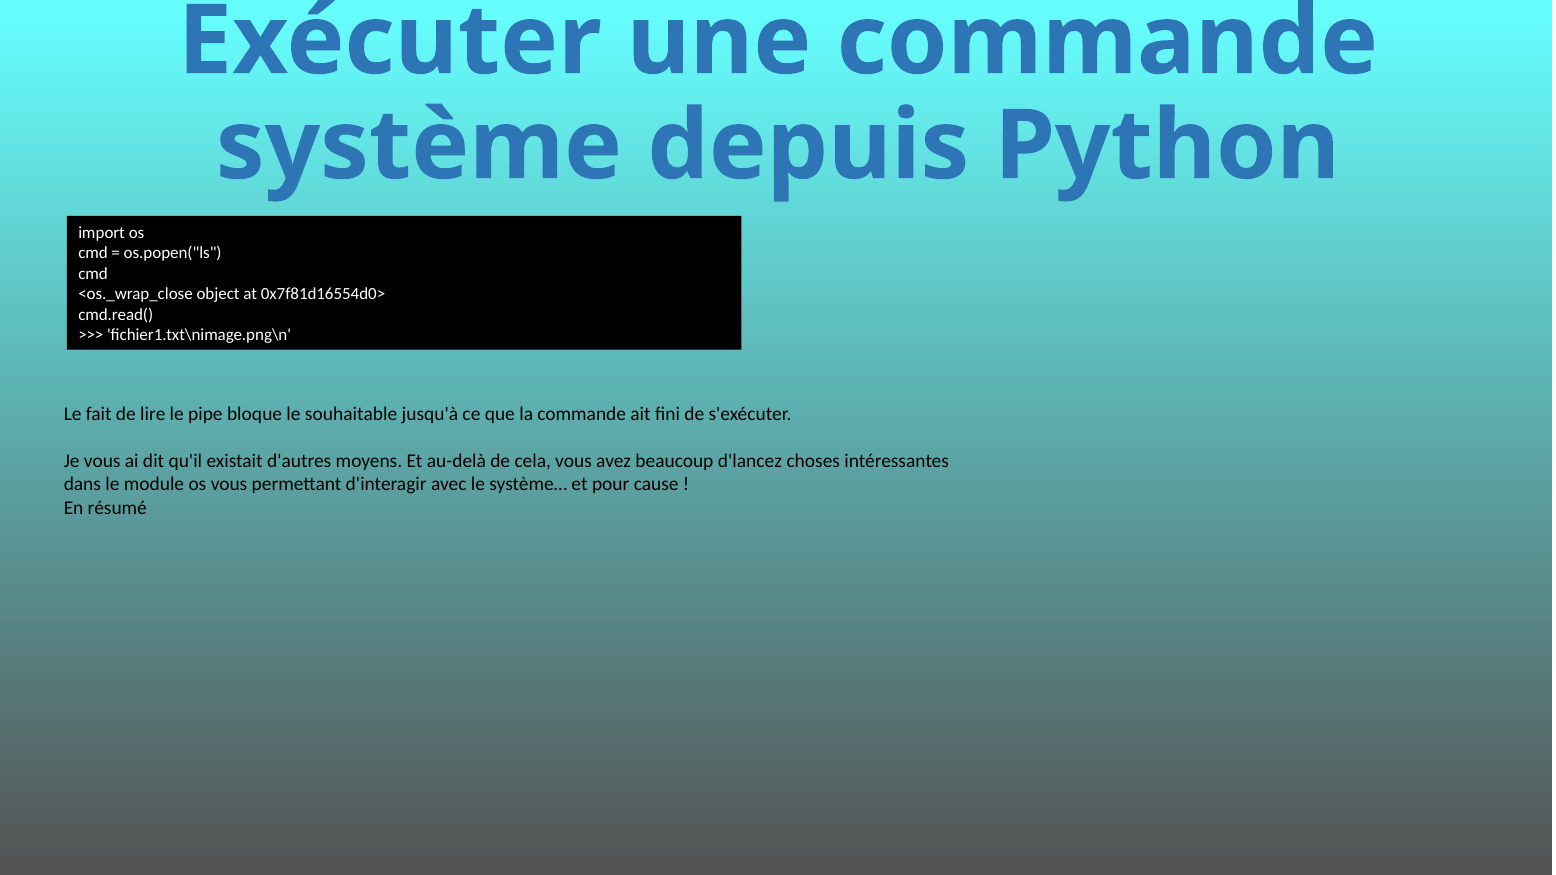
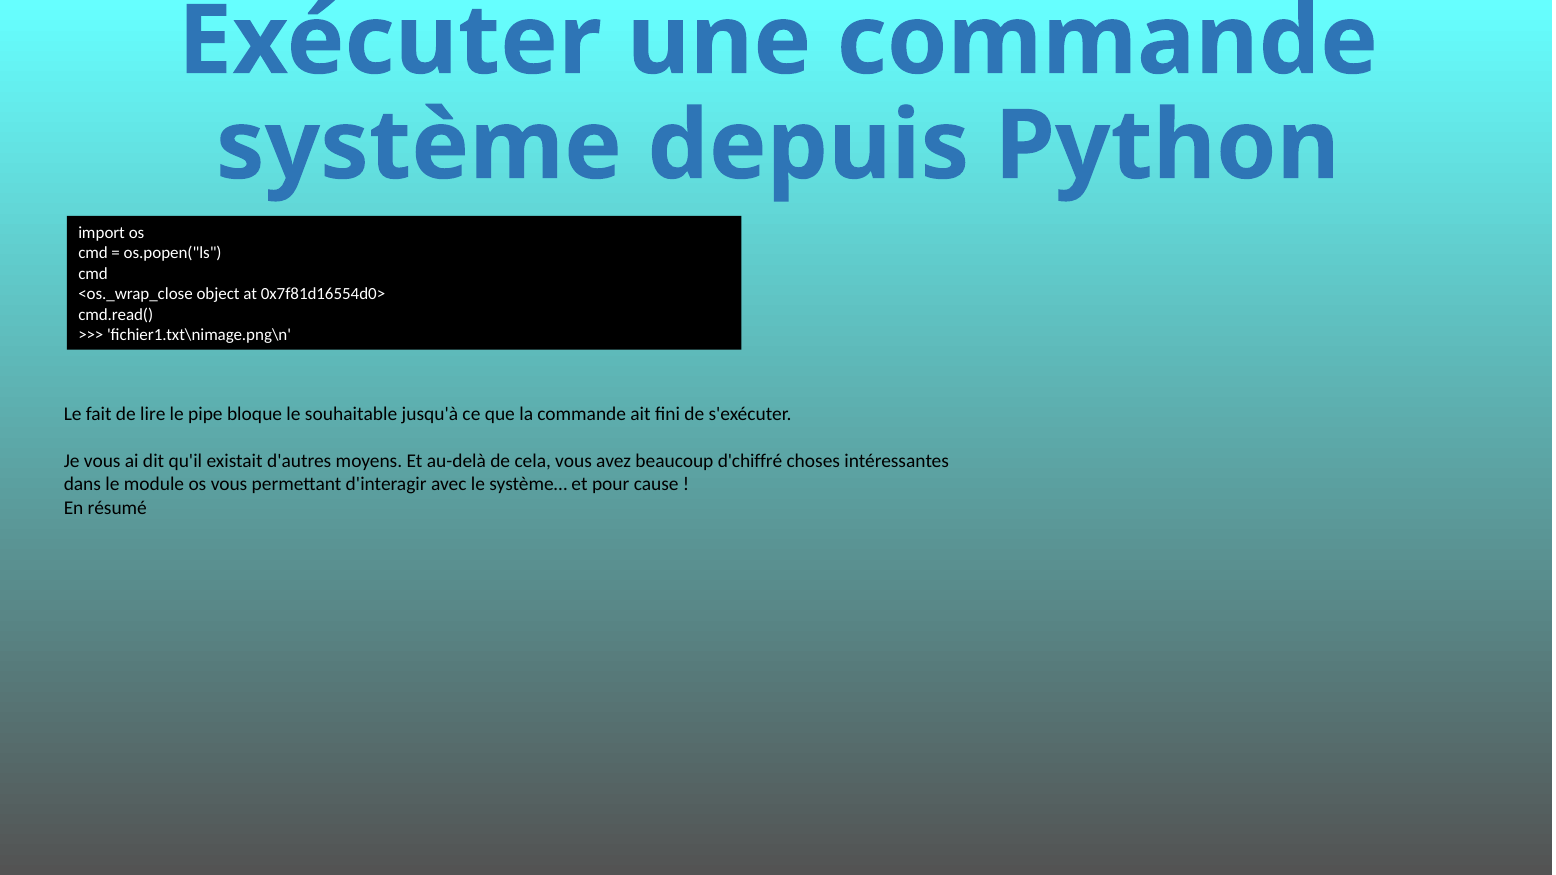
d'lancez: d'lancez -> d'chiffré
